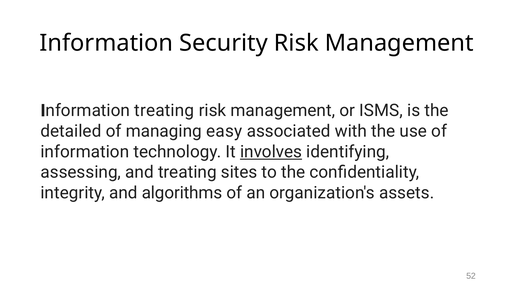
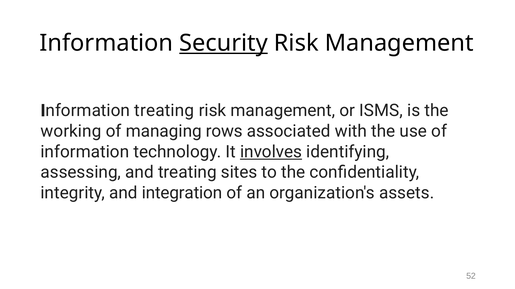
Security underline: none -> present
detailed: detailed -> working
easy: easy -> rows
algorithms: algorithms -> integration
